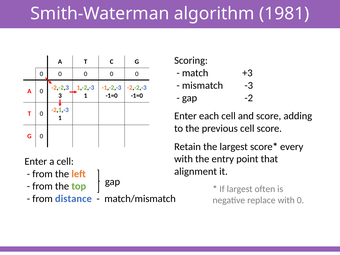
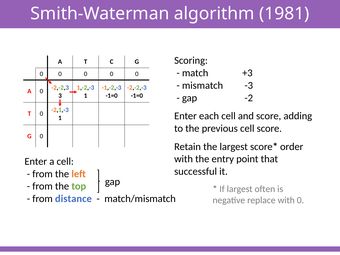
every: every -> order
alignment: alignment -> successful
